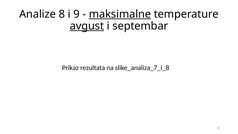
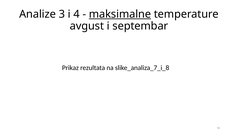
8: 8 -> 3
9: 9 -> 4
avgust underline: present -> none
